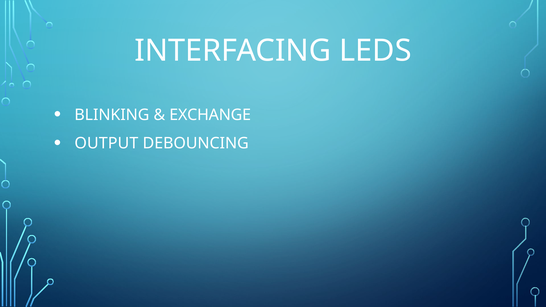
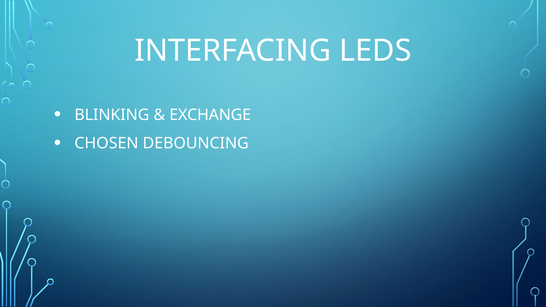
OUTPUT: OUTPUT -> CHOSEN
